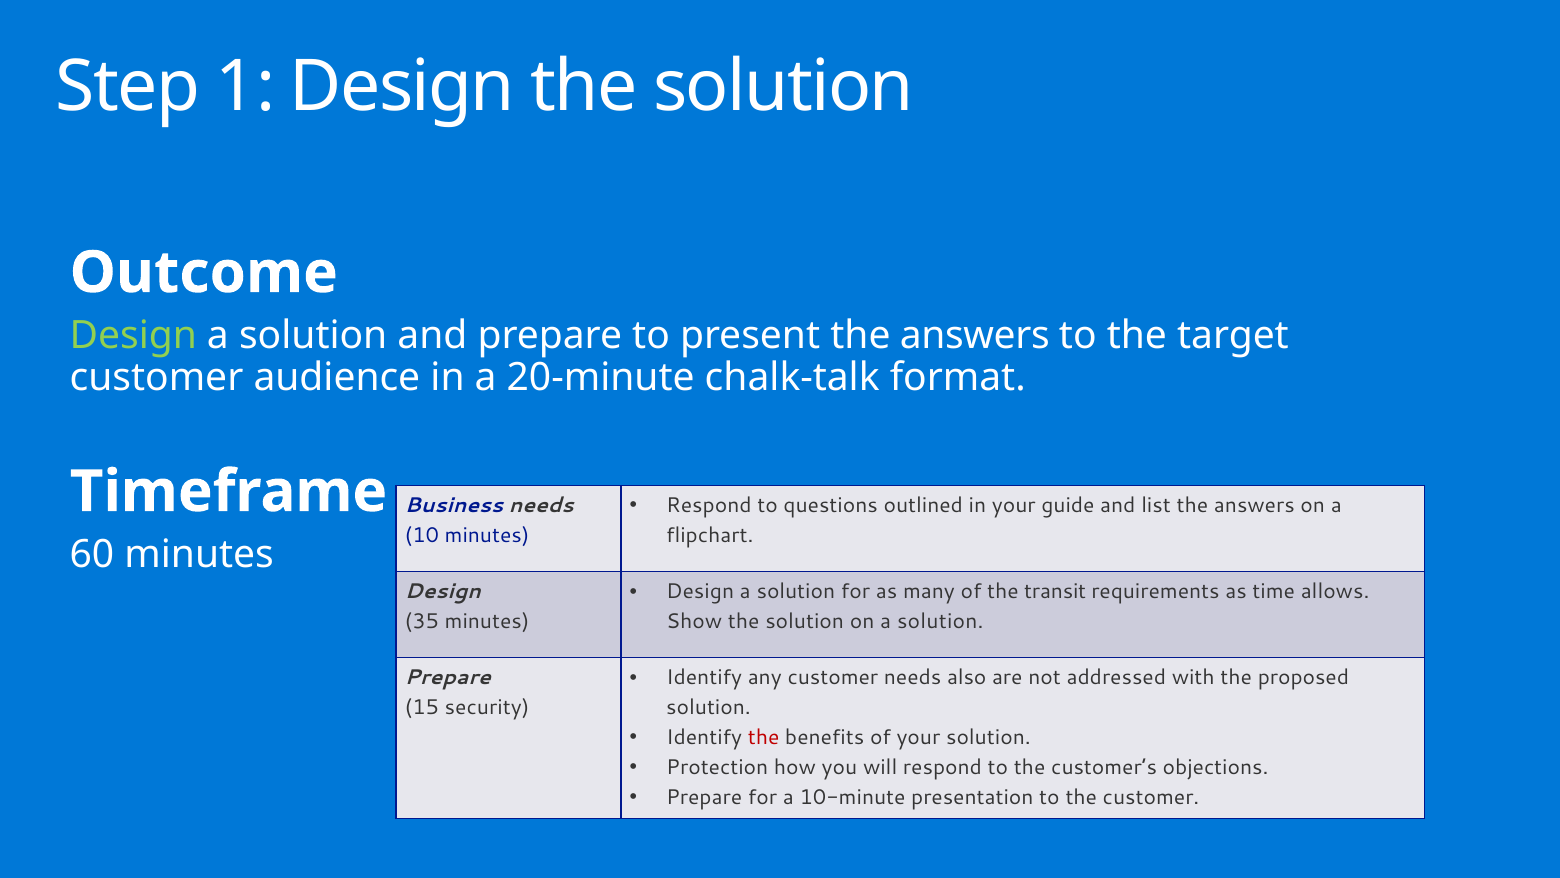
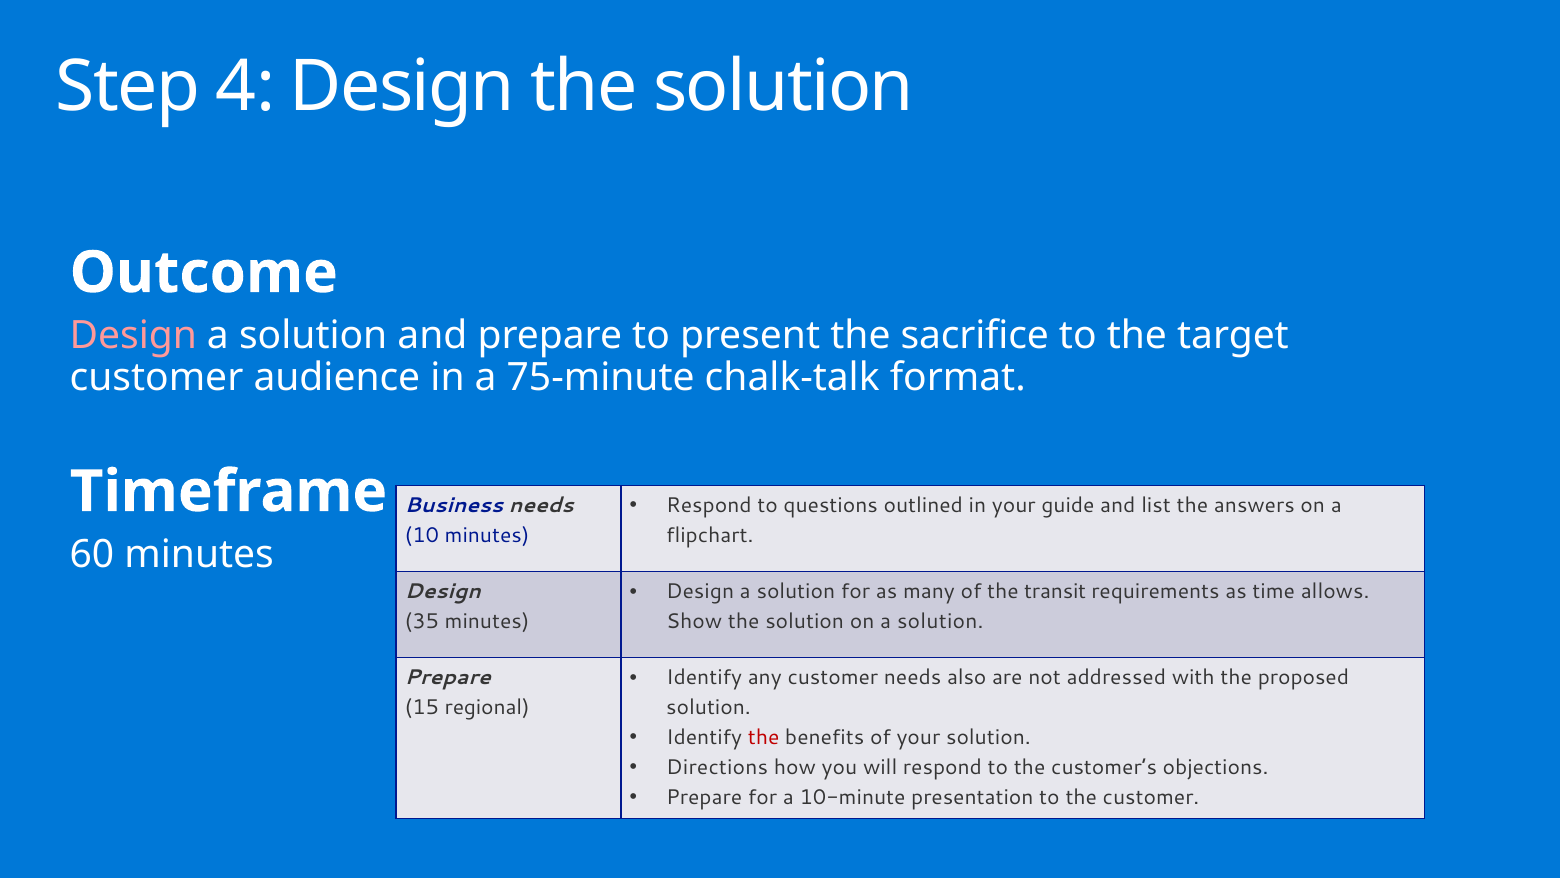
1: 1 -> 4
Design at (133, 335) colour: light green -> pink
present the answers: answers -> sacrifice
20-minute: 20-minute -> 75-minute
security: security -> regional
Protection: Protection -> Directions
